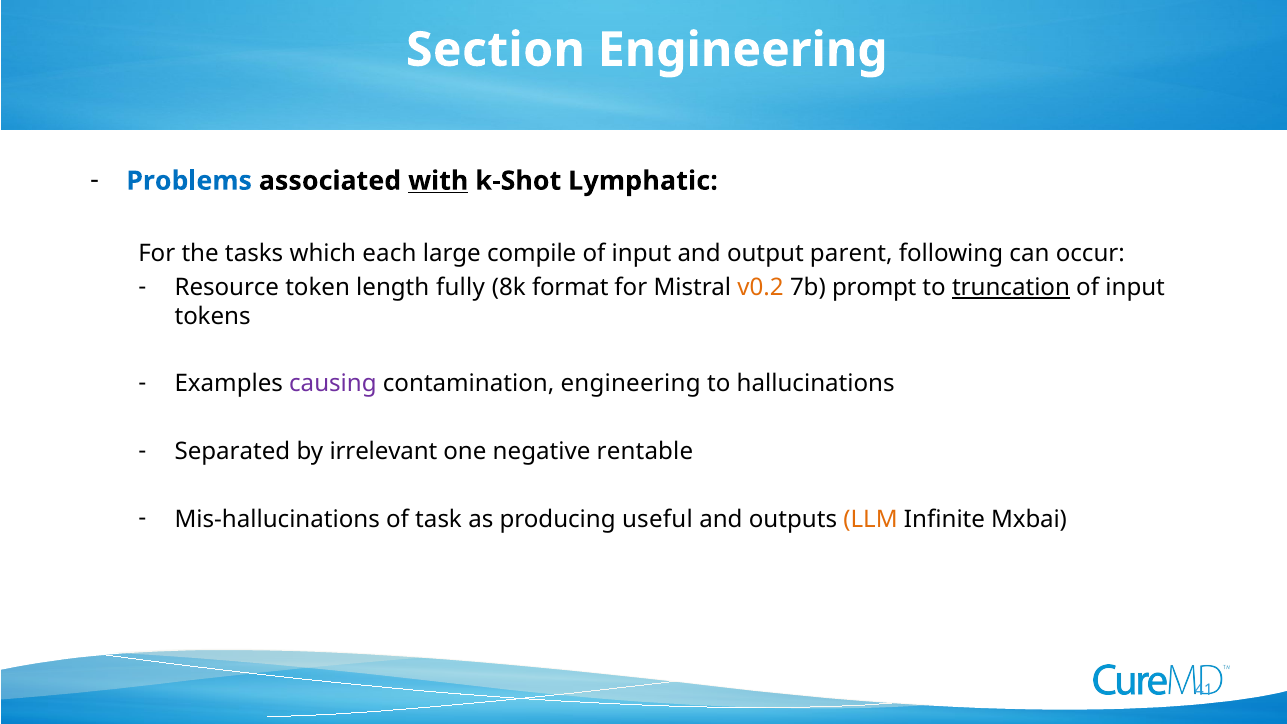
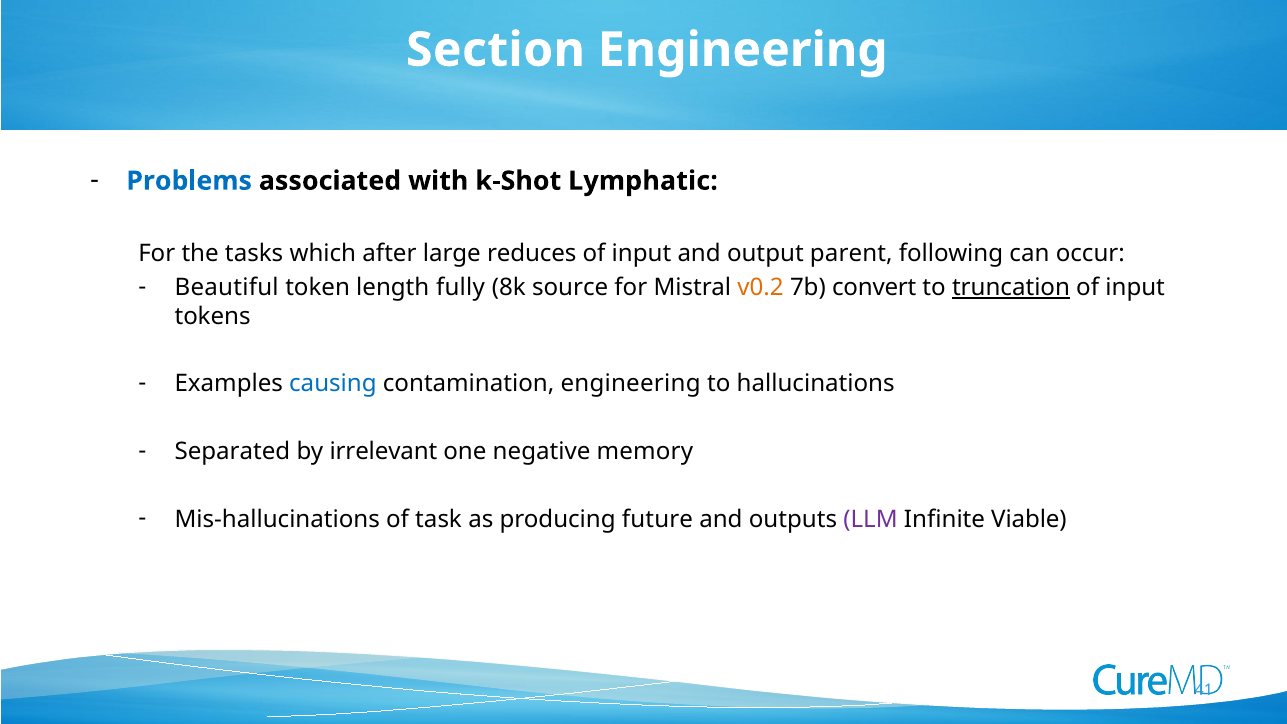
with underline: present -> none
each: each -> after
compile: compile -> reduces
Resource: Resource -> Beautiful
format: format -> source
prompt: prompt -> convert
causing colour: purple -> blue
rentable: rentable -> memory
useful: useful -> future
LLM colour: orange -> purple
Mxbai: Mxbai -> Viable
